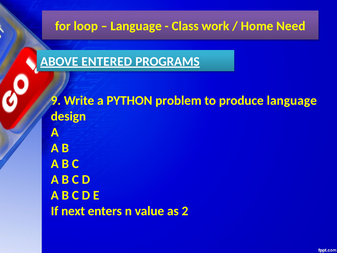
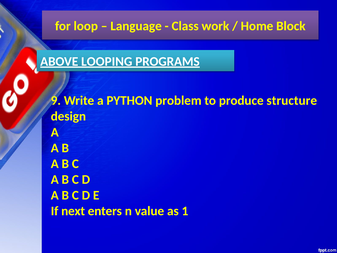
Need: Need -> Block
ENTERED: ENTERED -> LOOPING
produce language: language -> structure
2: 2 -> 1
